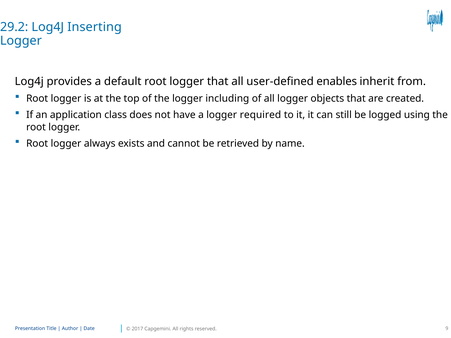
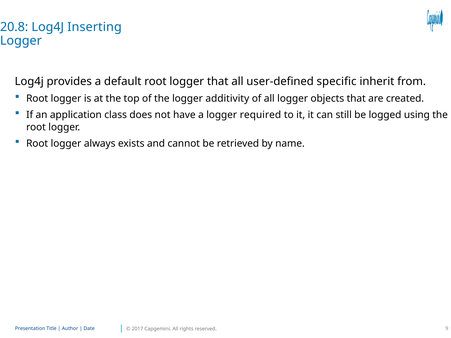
29.2: 29.2 -> 20.8
enables: enables -> specific
including: including -> additivity
